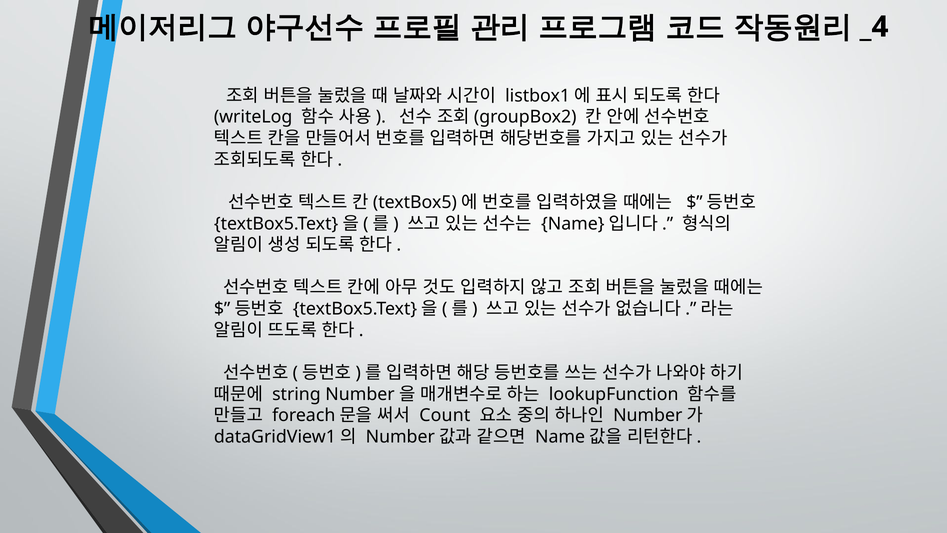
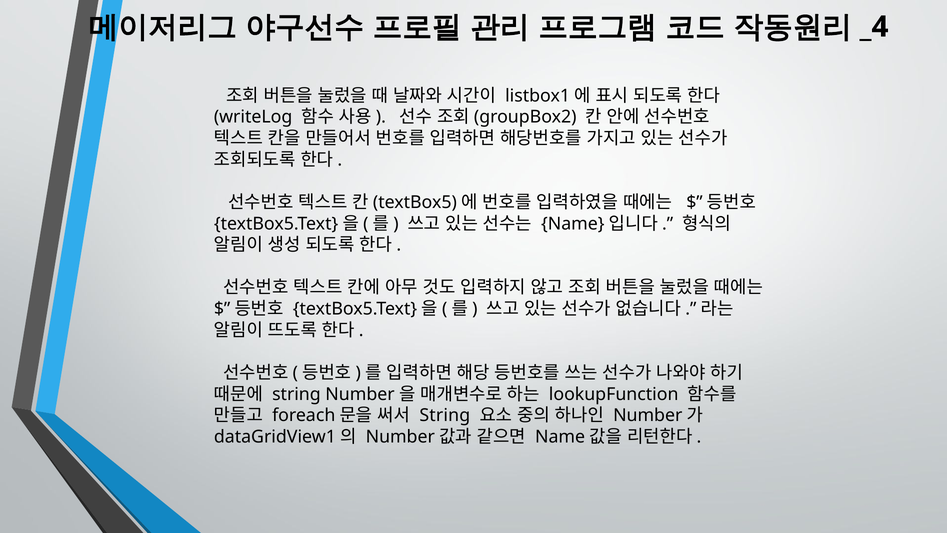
Count at (445, 415): Count -> String
